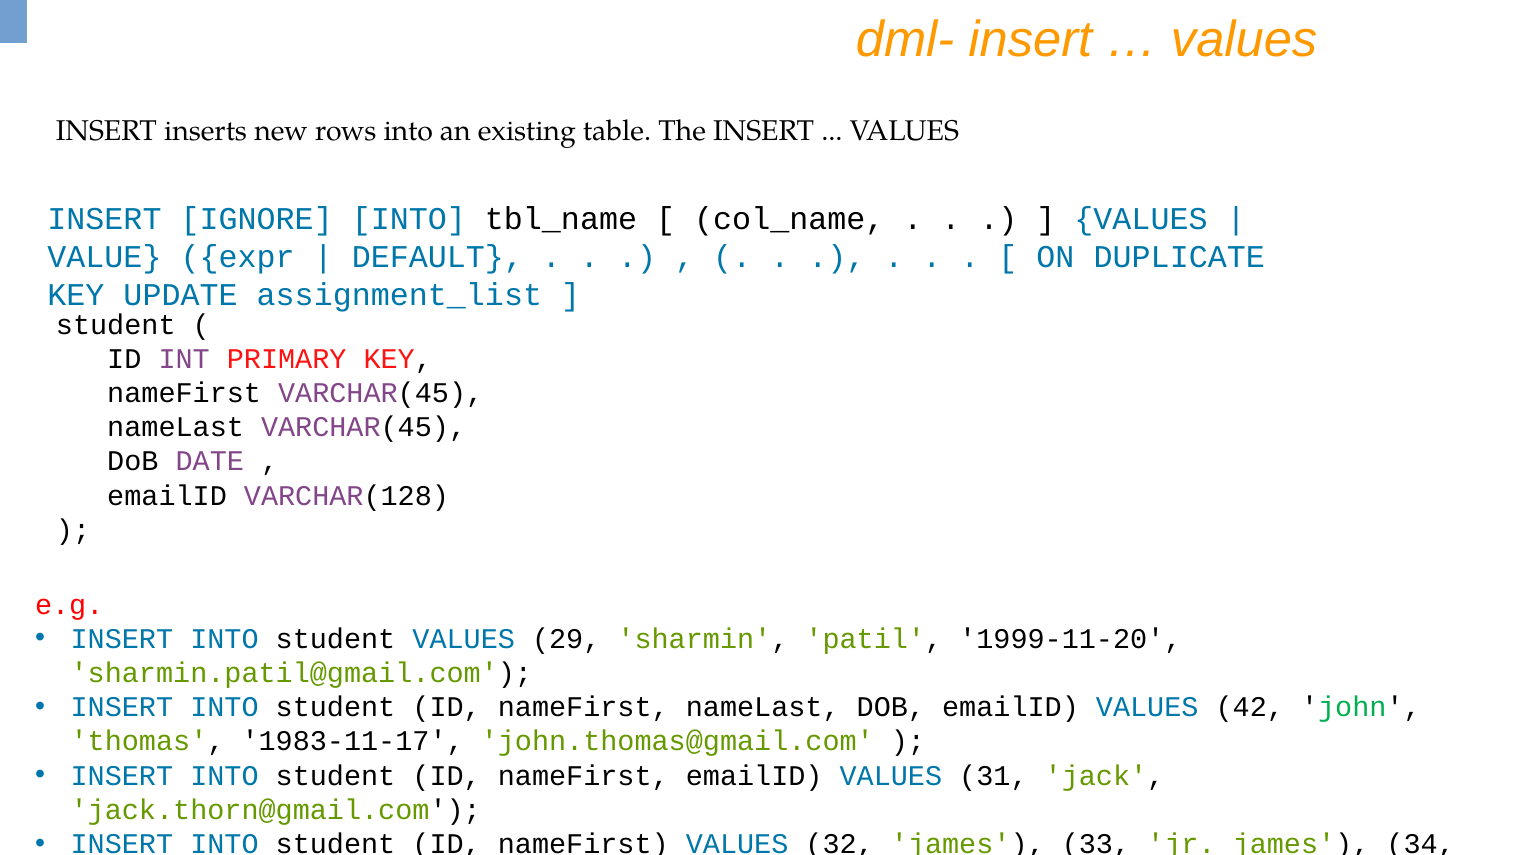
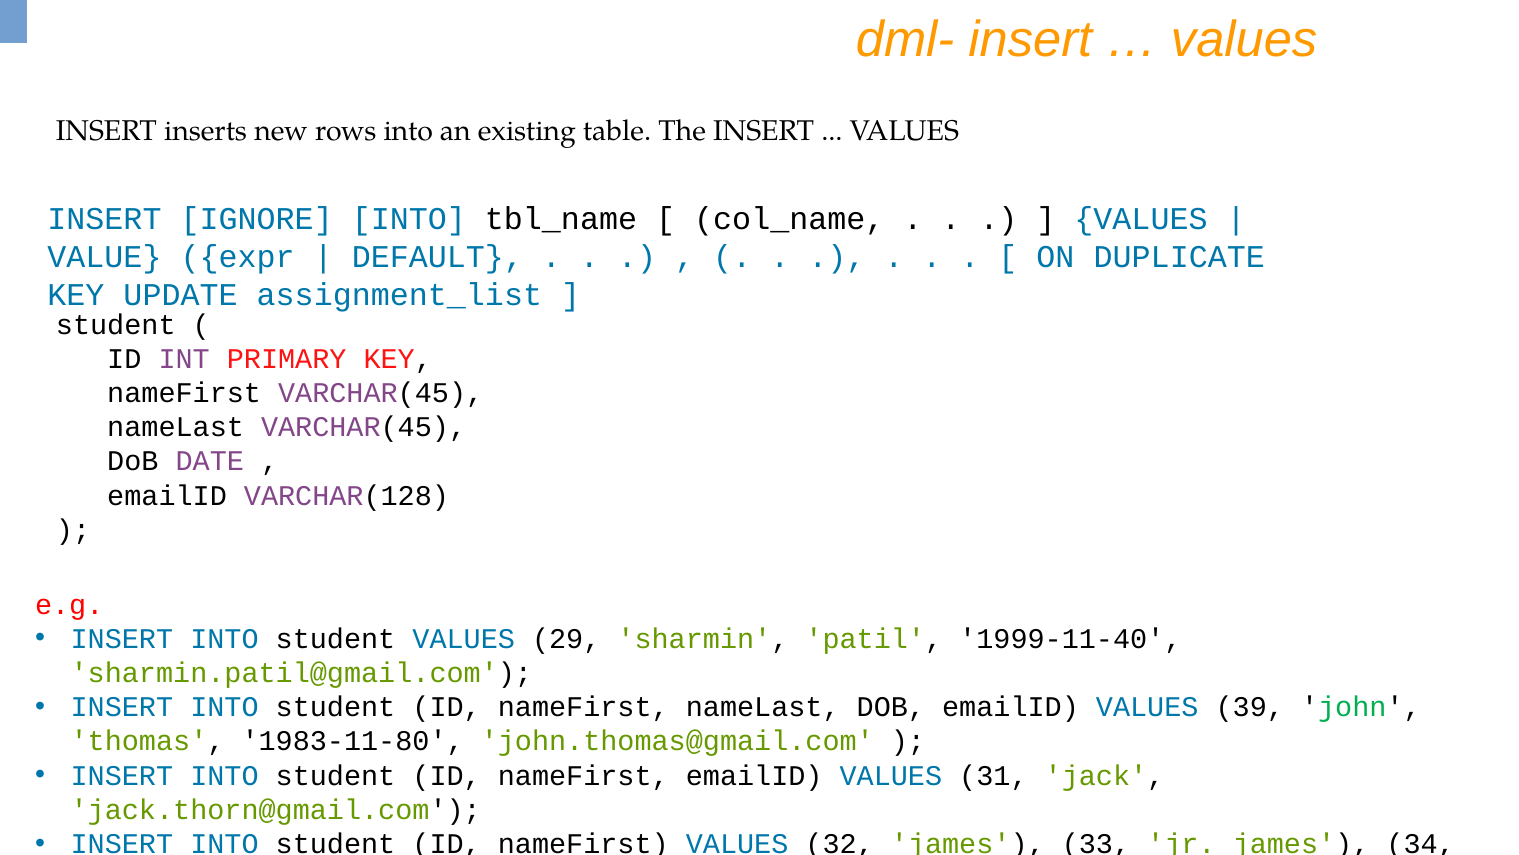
1999-11-20: 1999-11-20 -> 1999-11-40
42: 42 -> 39
1983-11-17: 1983-11-17 -> 1983-11-80
